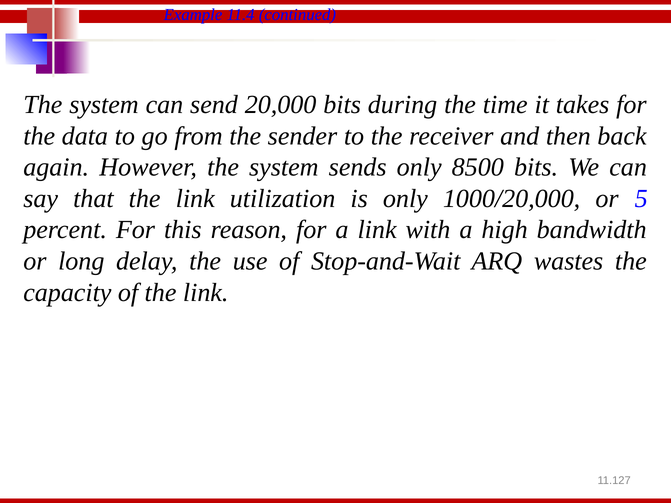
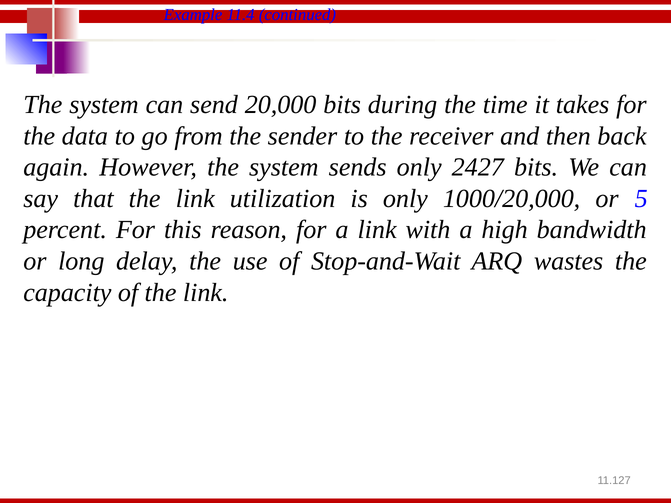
8500: 8500 -> 2427
